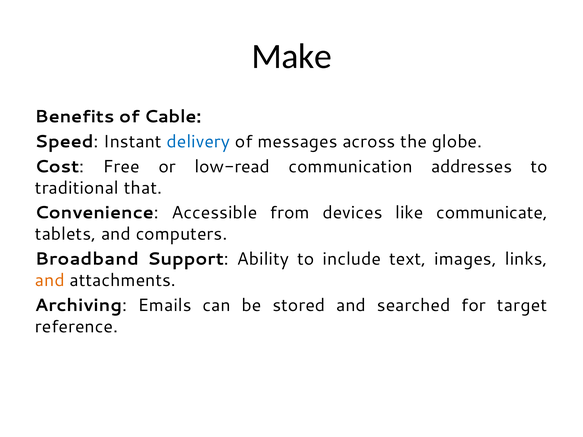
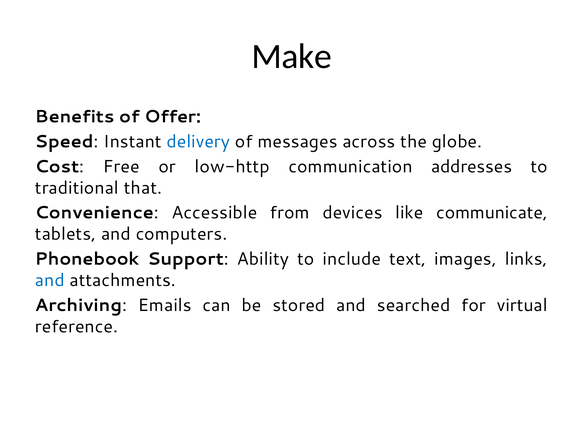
Cable: Cable -> Offer
low-read: low-read -> low-http
Broadband: Broadband -> Phonebook
and at (50, 281) colour: orange -> blue
target: target -> virtual
